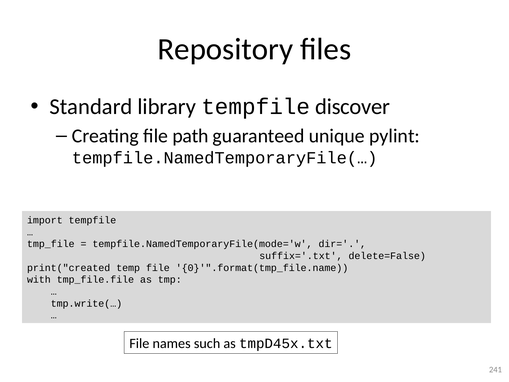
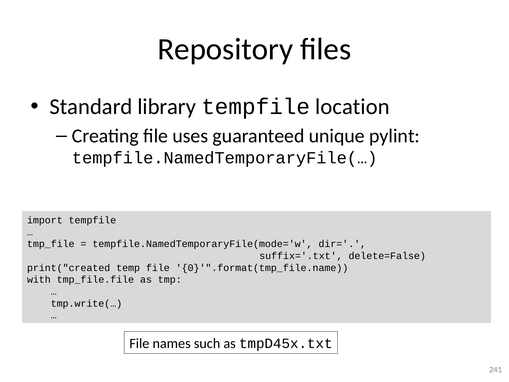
discover: discover -> location
path: path -> uses
